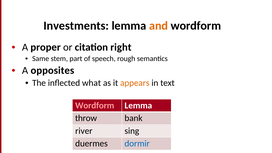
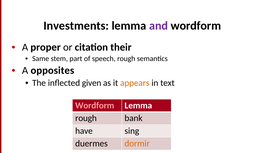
and colour: orange -> purple
right: right -> their
what: what -> given
throw at (86, 118): throw -> rough
river: river -> have
dormir colour: blue -> orange
